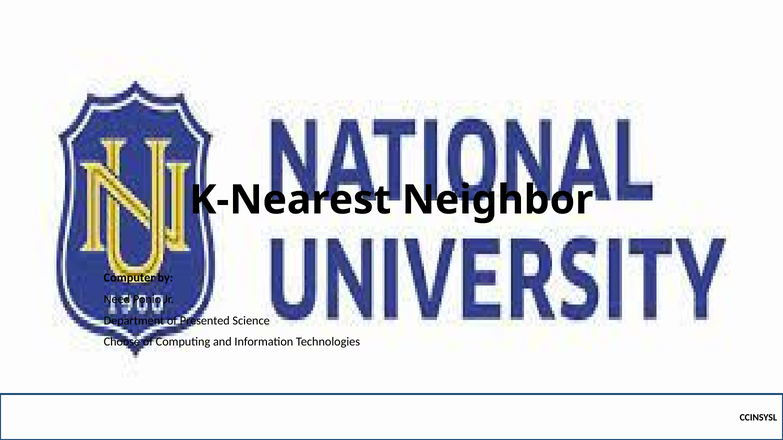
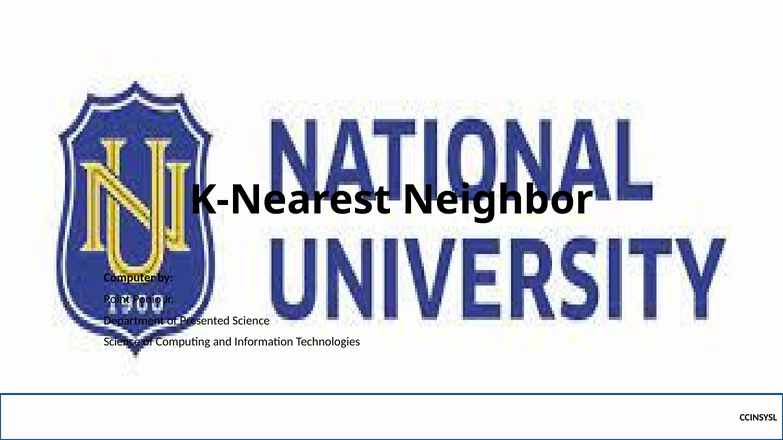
Need: Need -> Point
Choose at (122, 342): Choose -> Science
